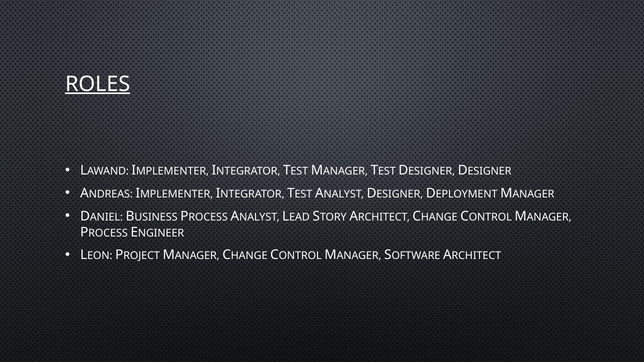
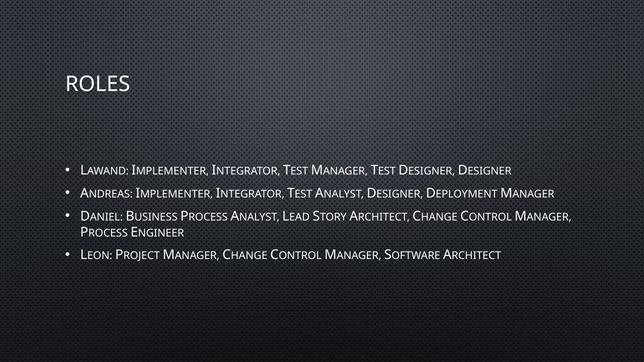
ROLES underline: present -> none
